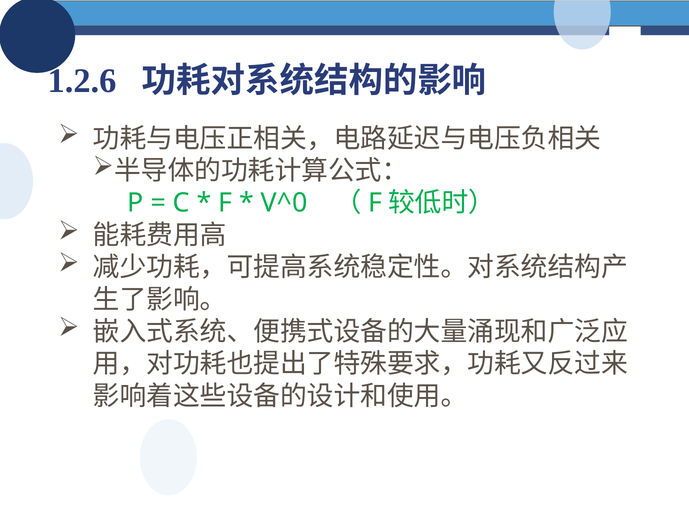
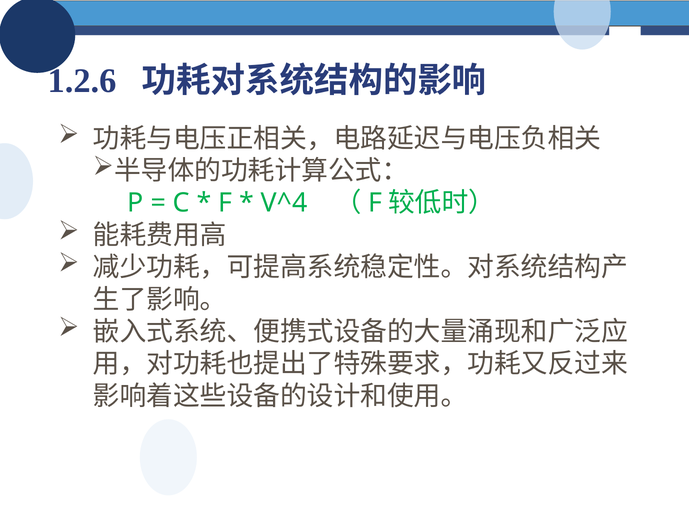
V^0: V^0 -> V^4
